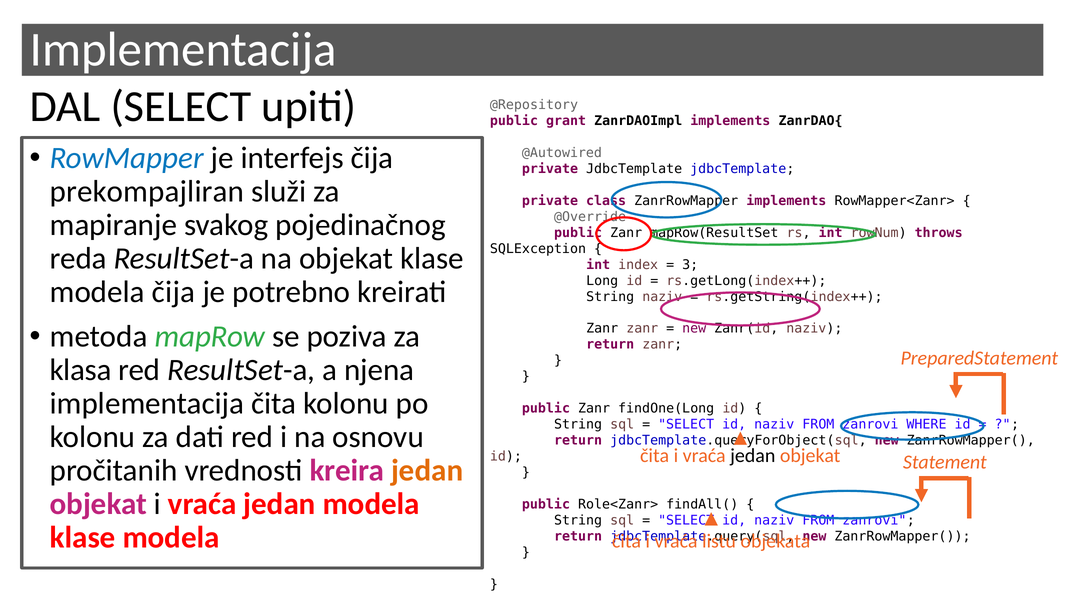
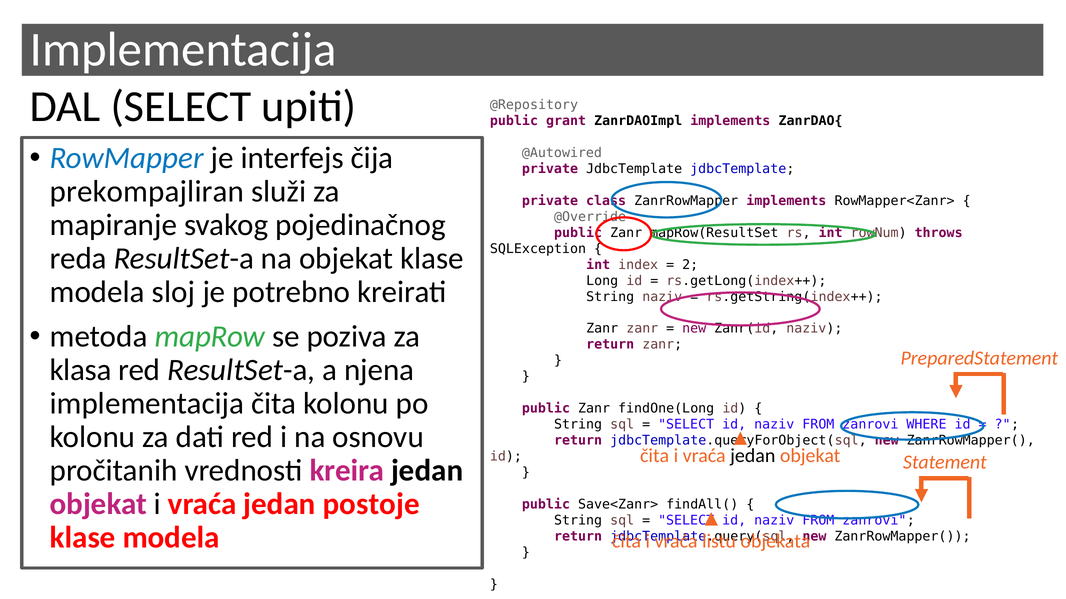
3: 3 -> 2
modela čija: čija -> sloj
jedan at (427, 471) colour: orange -> black
jedan modela: modela -> postoje
Role<Zanr>: Role<Zanr> -> Save<Zanr>
